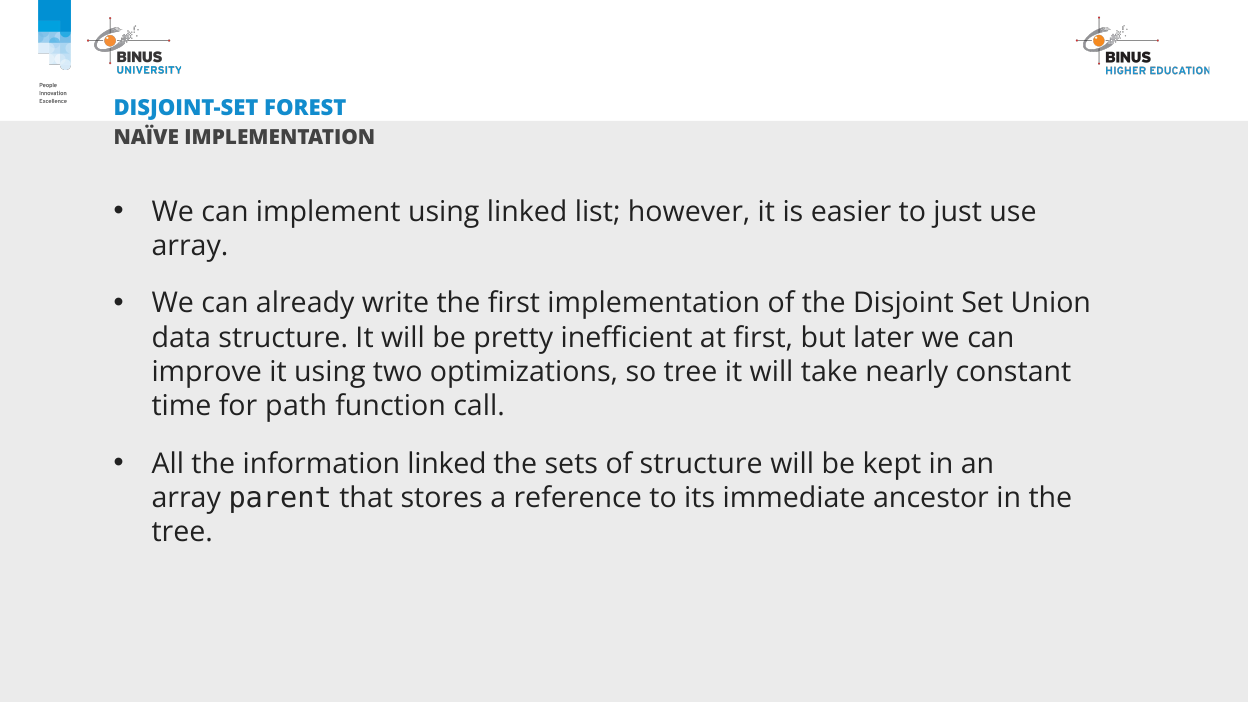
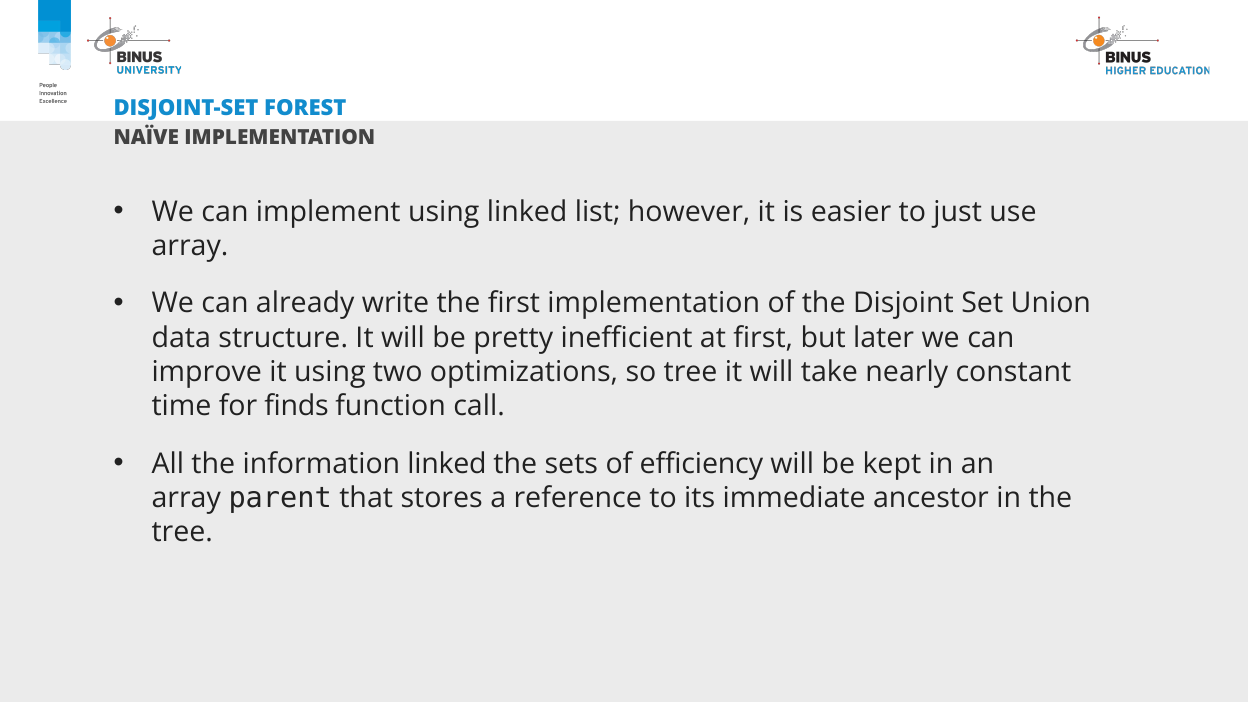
path: path -> finds
of structure: structure -> efficiency
